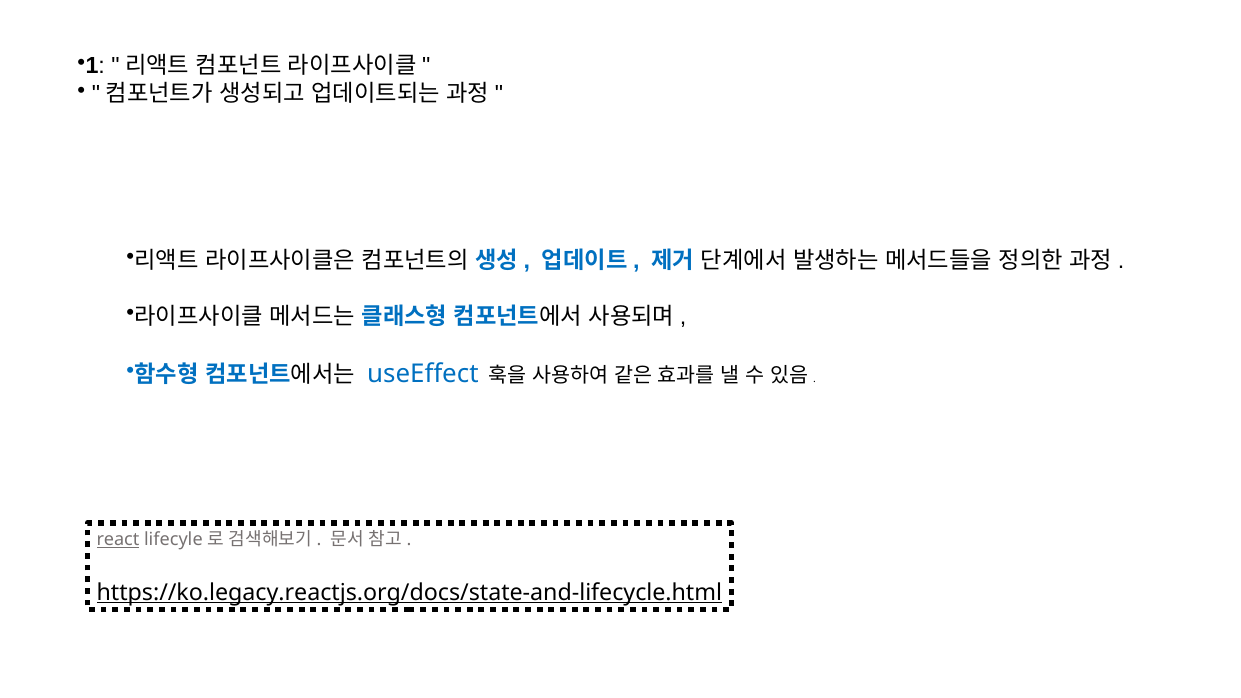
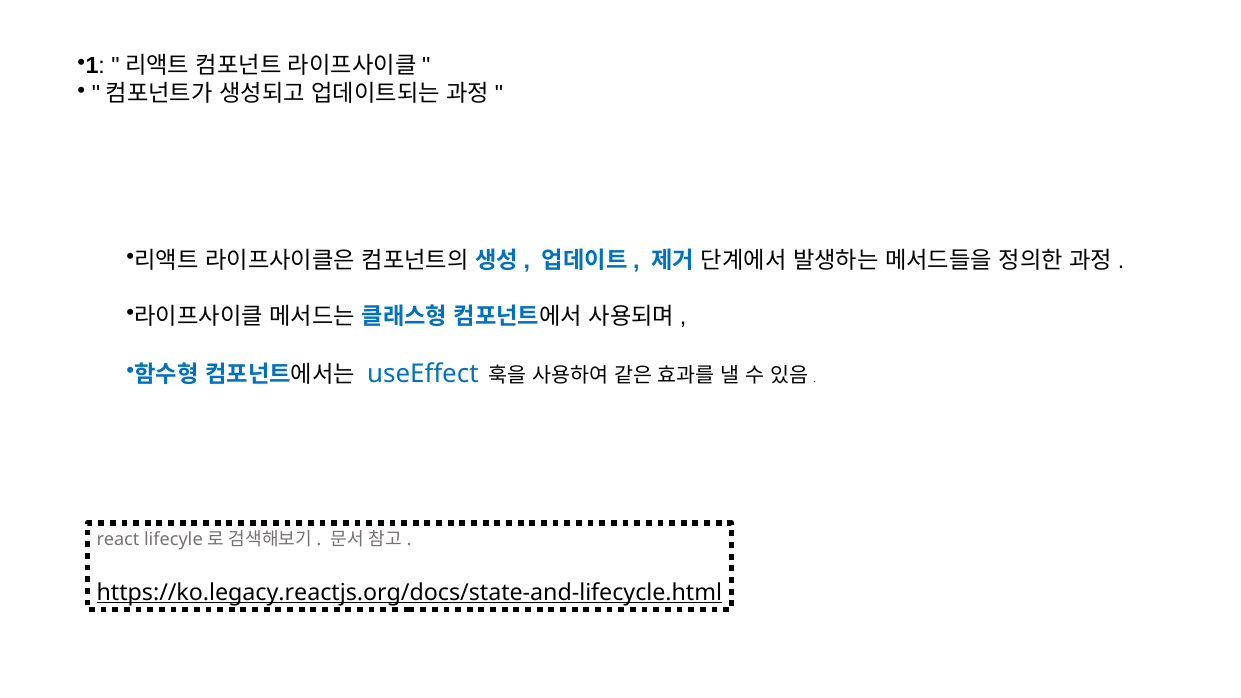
react underline: present -> none
